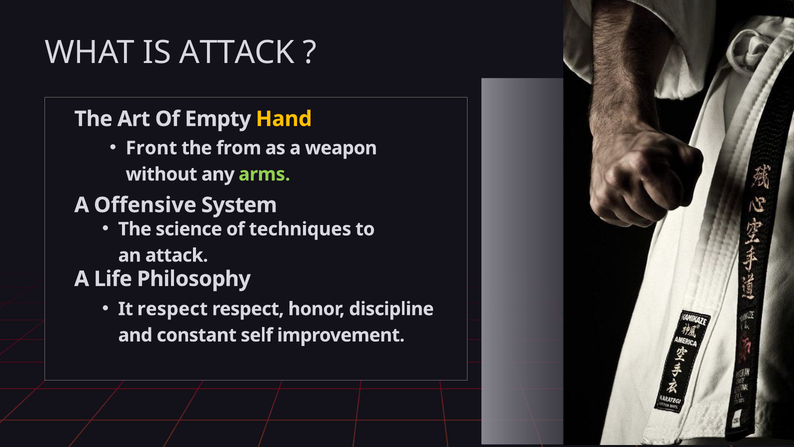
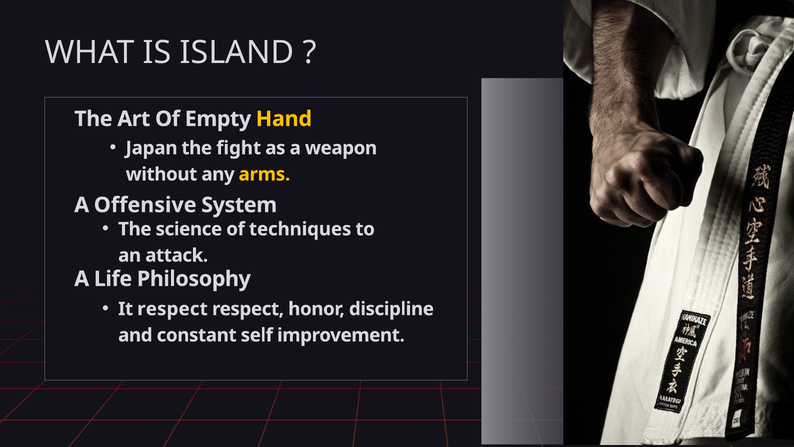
IS ATTACK: ATTACK -> ISLAND
Front: Front -> Japan
from: from -> fight
arms colour: light green -> yellow
